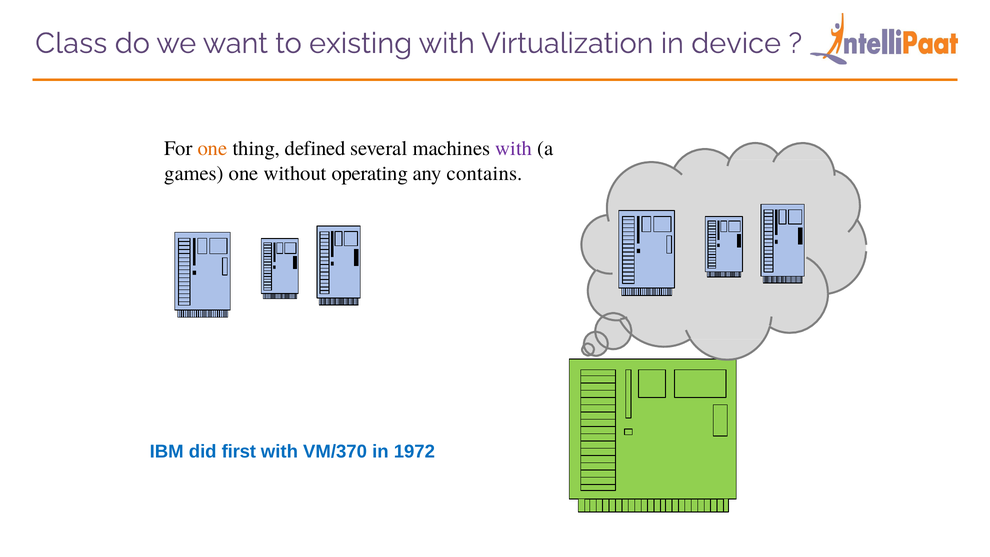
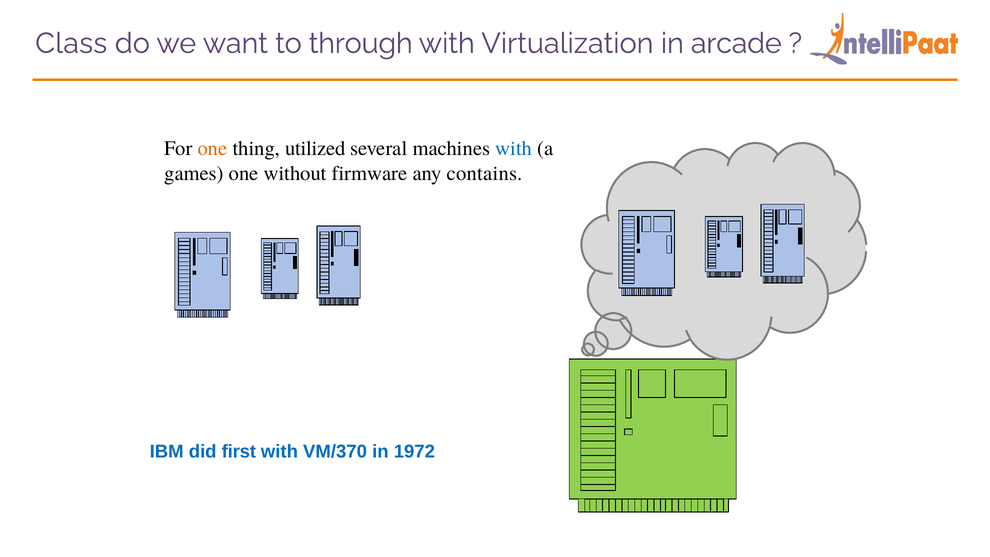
existing: existing -> through
device: device -> arcade
defined: defined -> utilized
with at (514, 149) colour: purple -> blue
operating: operating -> firmware
